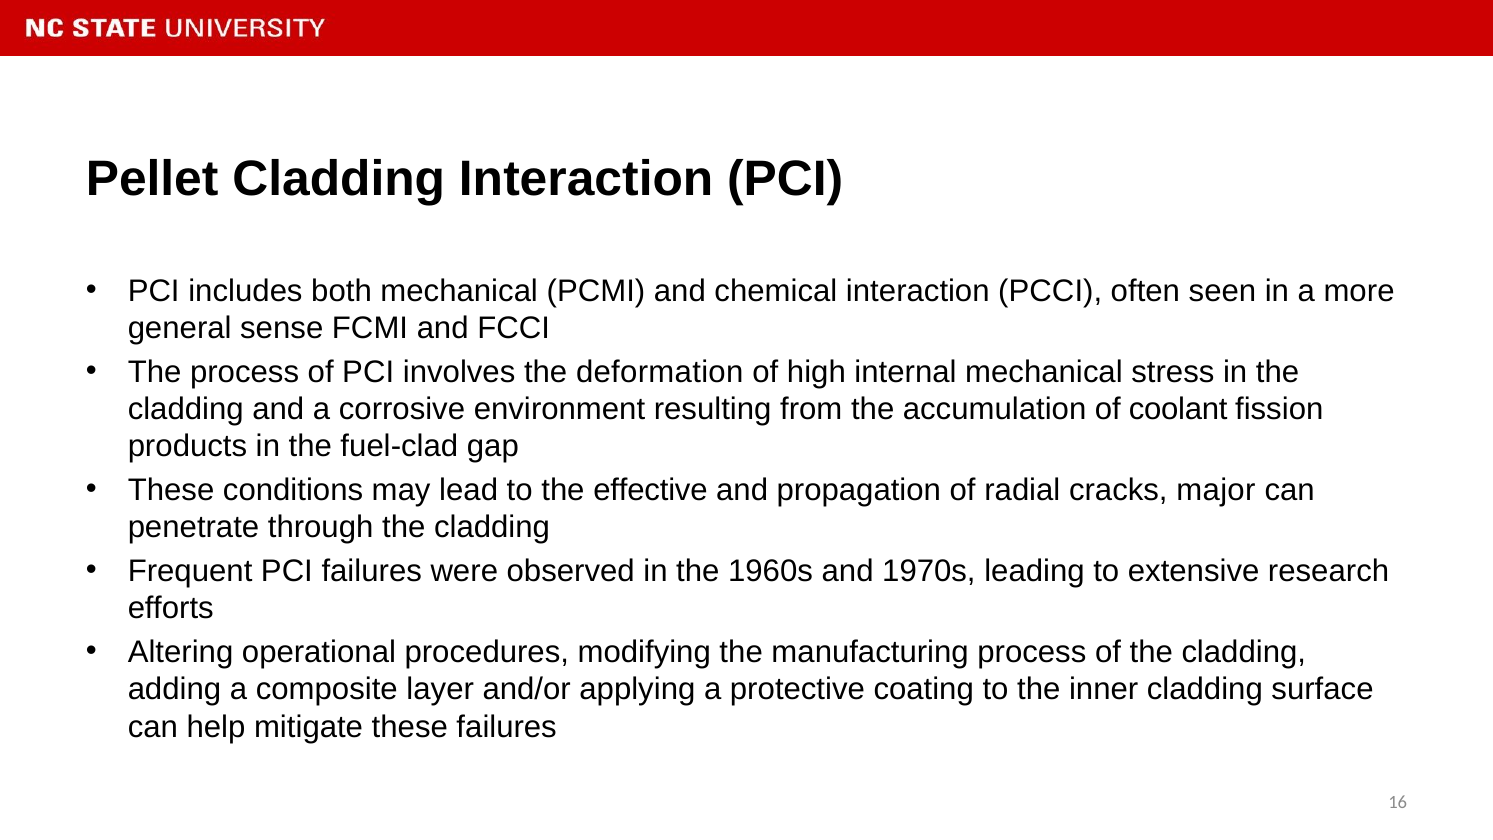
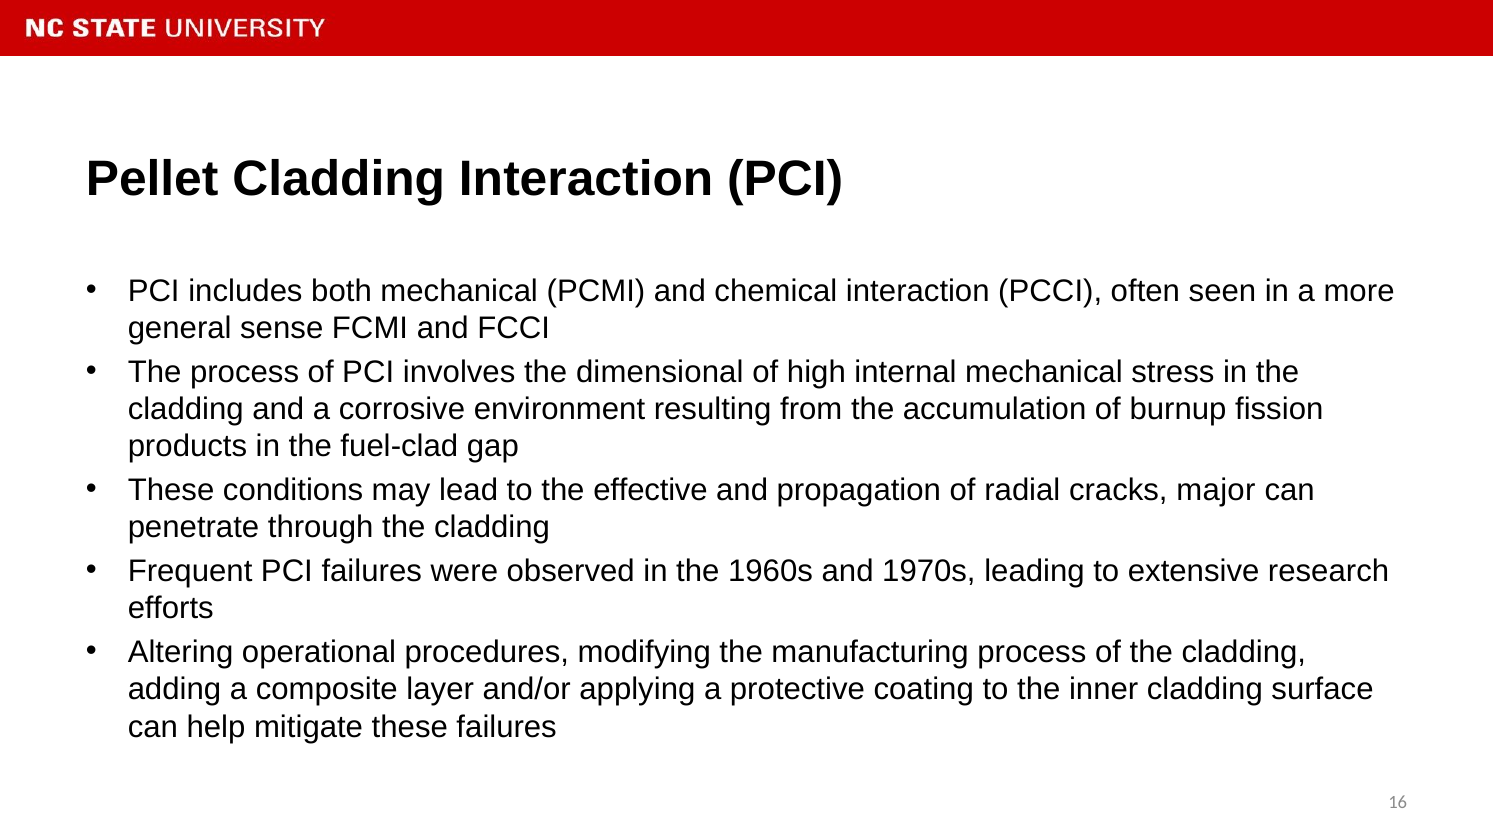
deformation: deformation -> dimensional
coolant: coolant -> burnup
